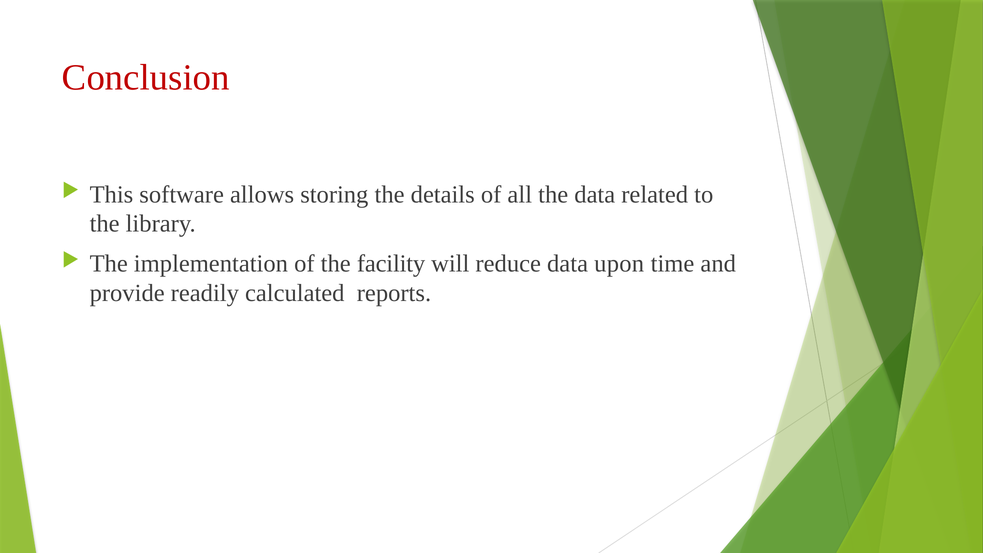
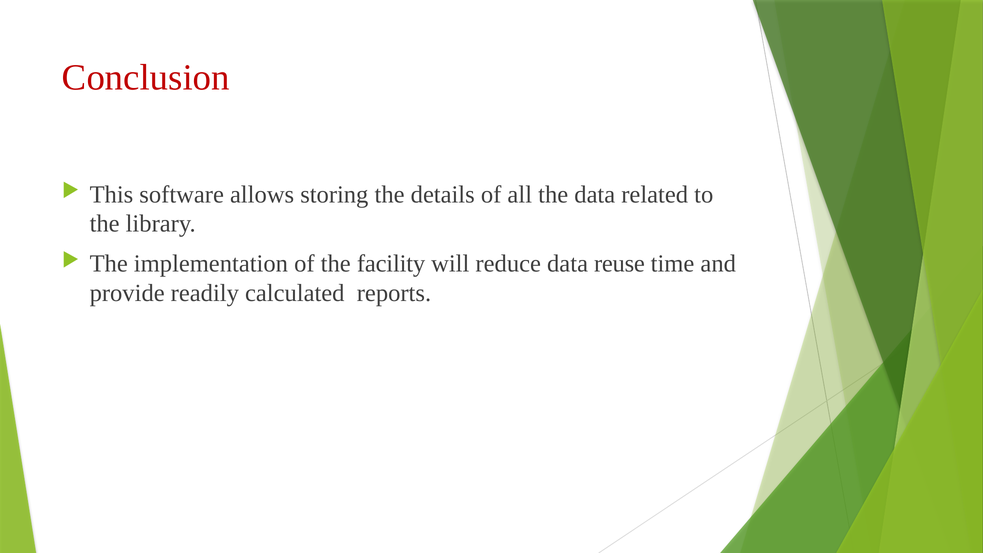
upon: upon -> reuse
